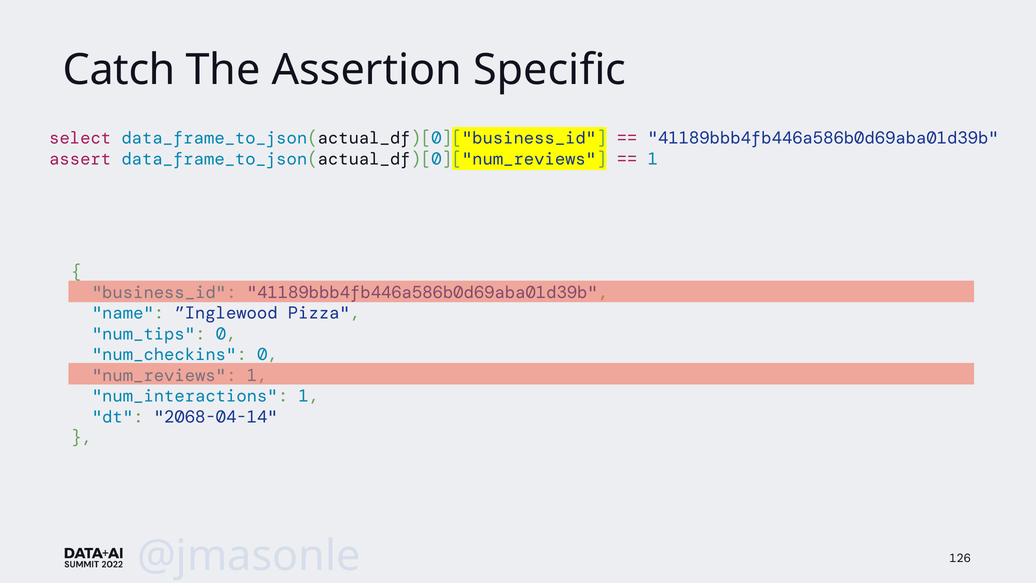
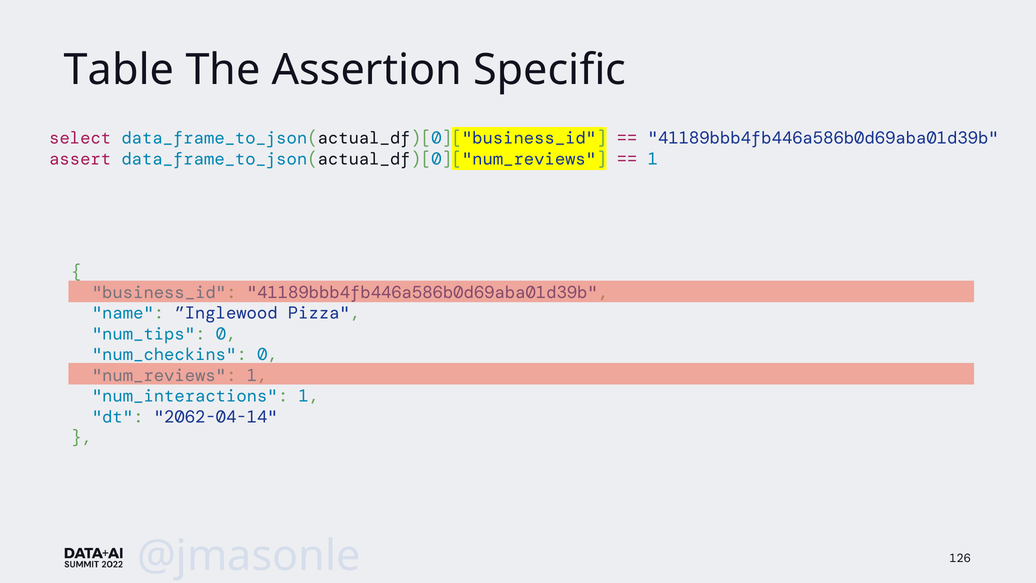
Catch: Catch -> Table
2068-04-14: 2068-04-14 -> 2062-04-14
